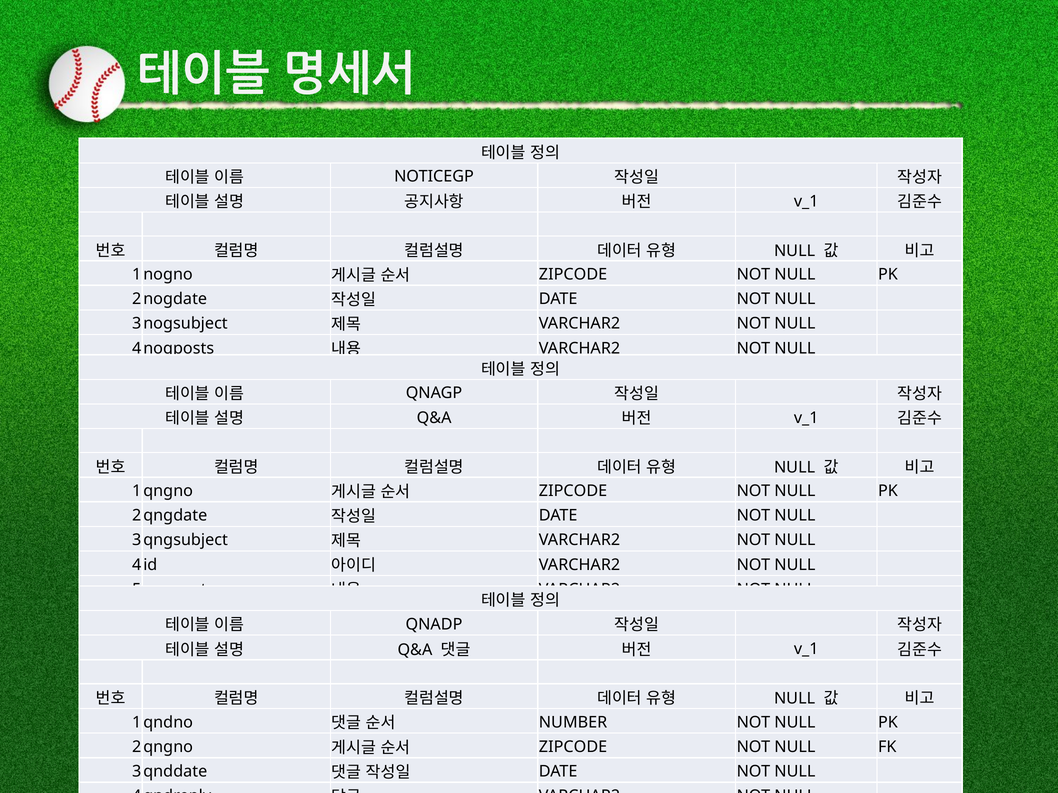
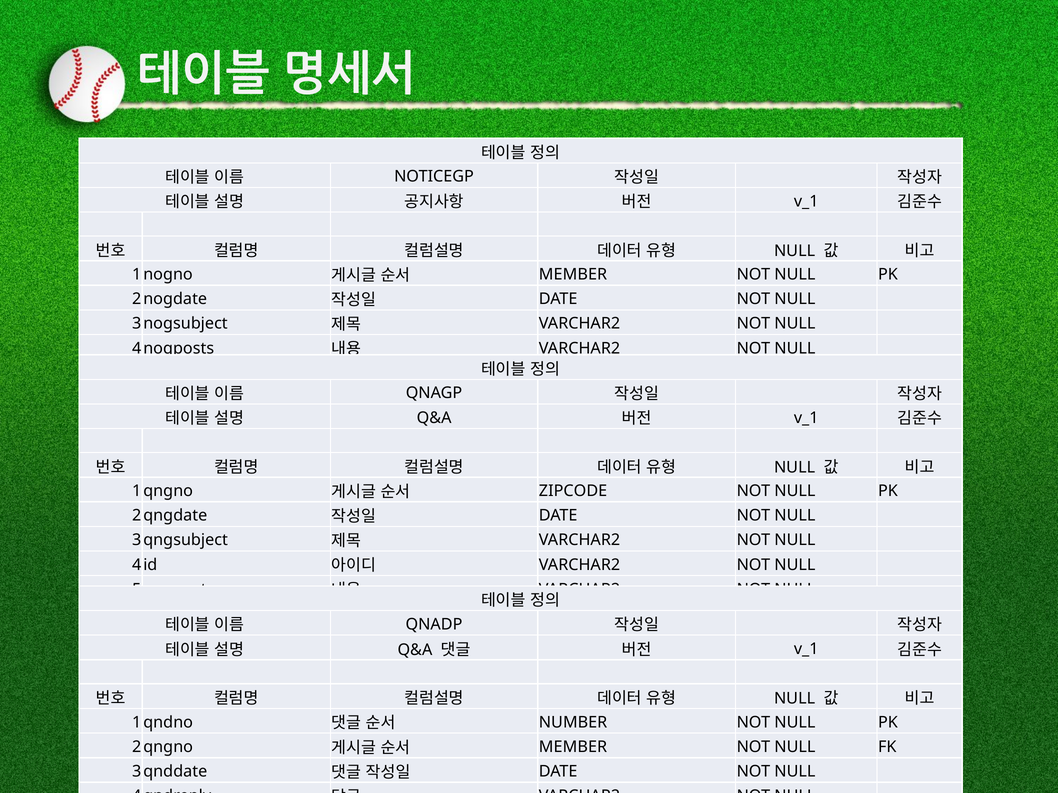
ZIPCODE at (573, 275): ZIPCODE -> MEMBER
ZIPCODE at (573, 747): ZIPCODE -> MEMBER
